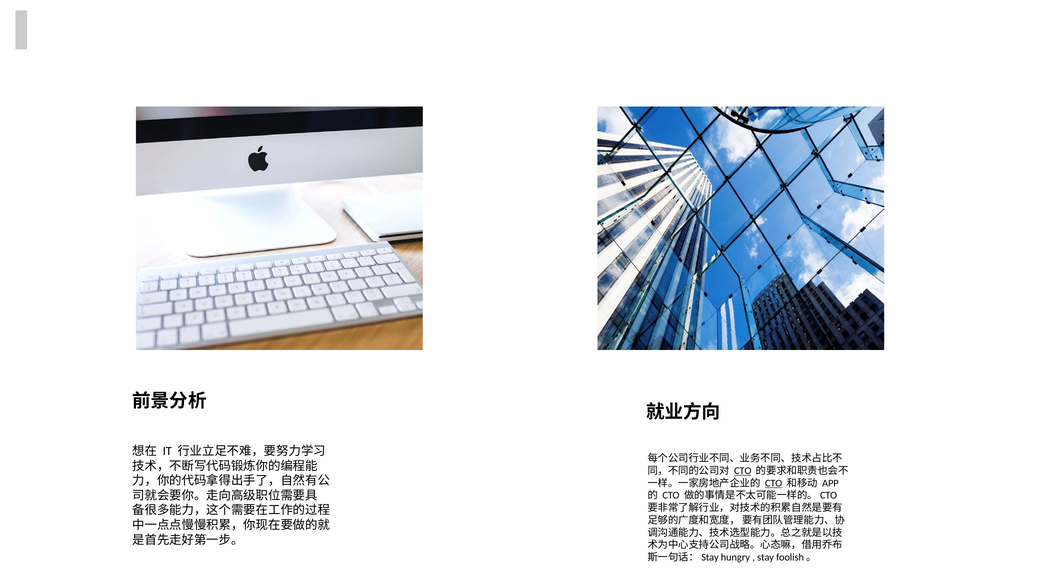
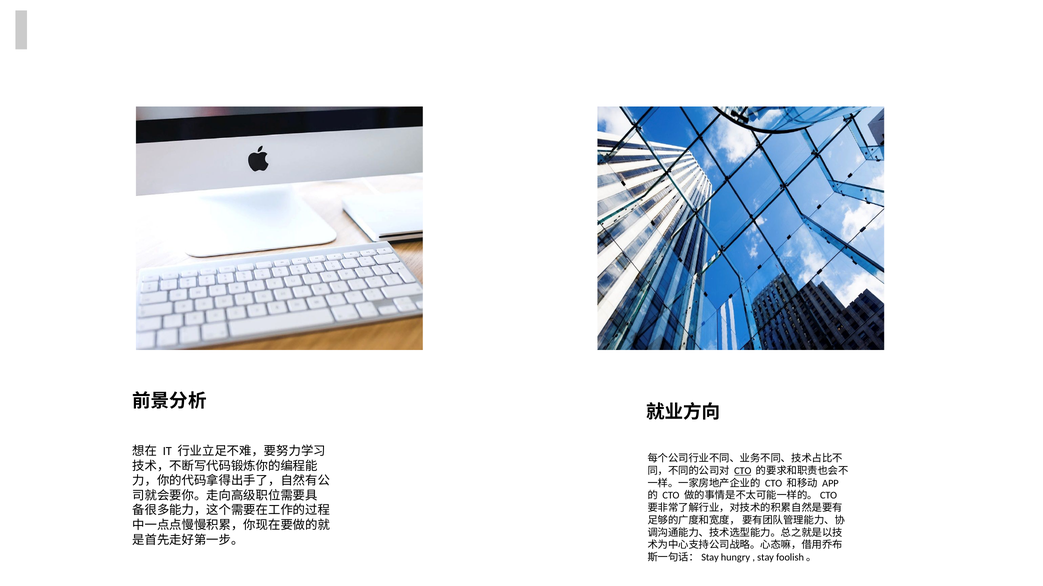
CTO at (774, 484) underline: present -> none
